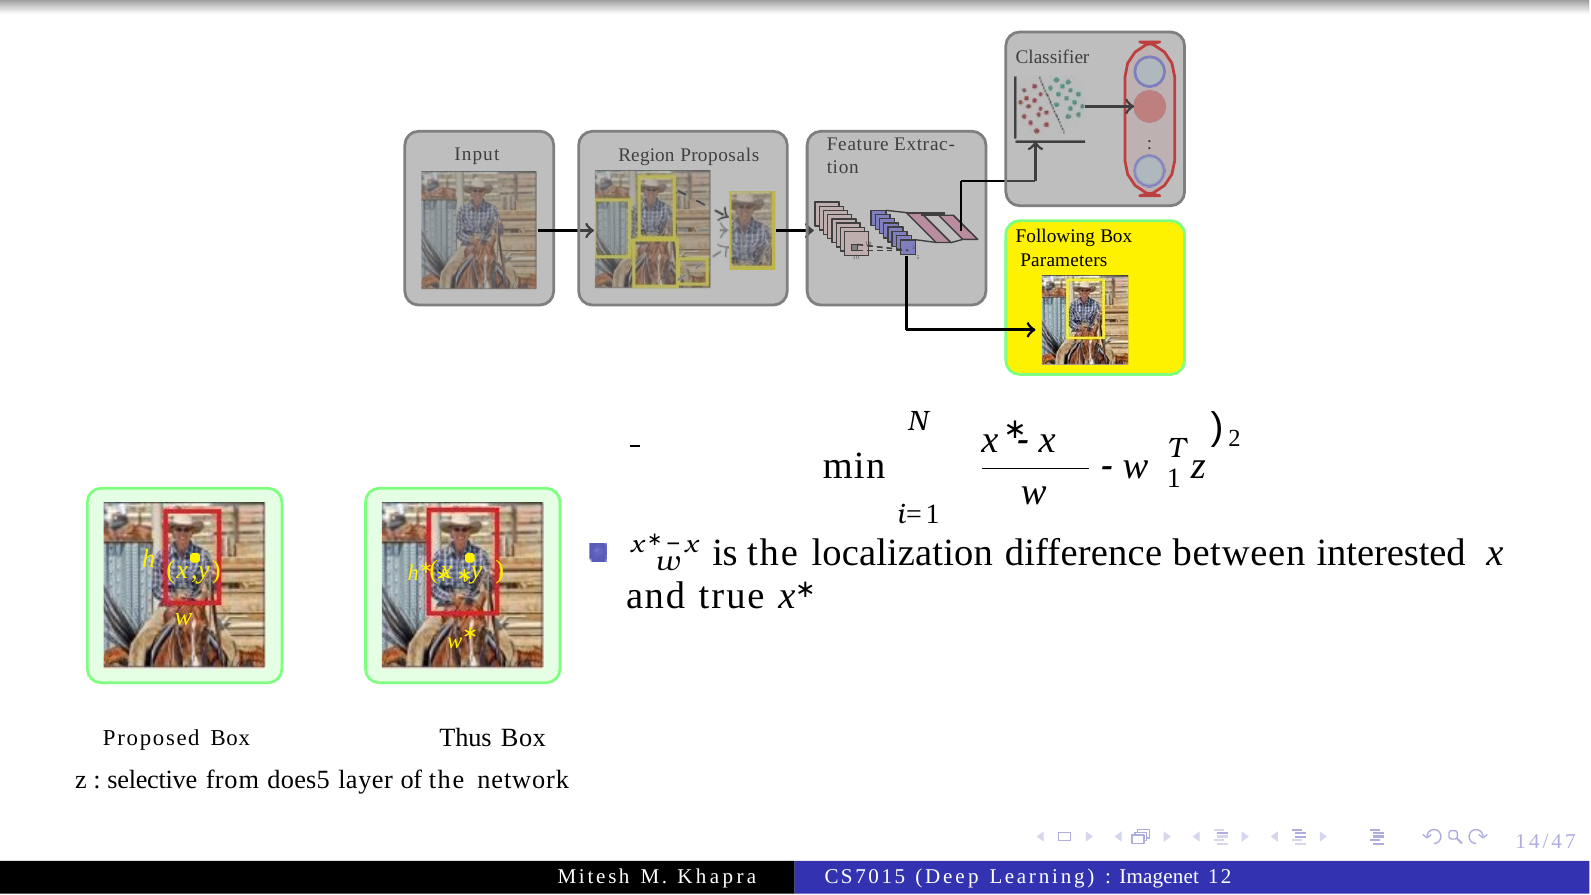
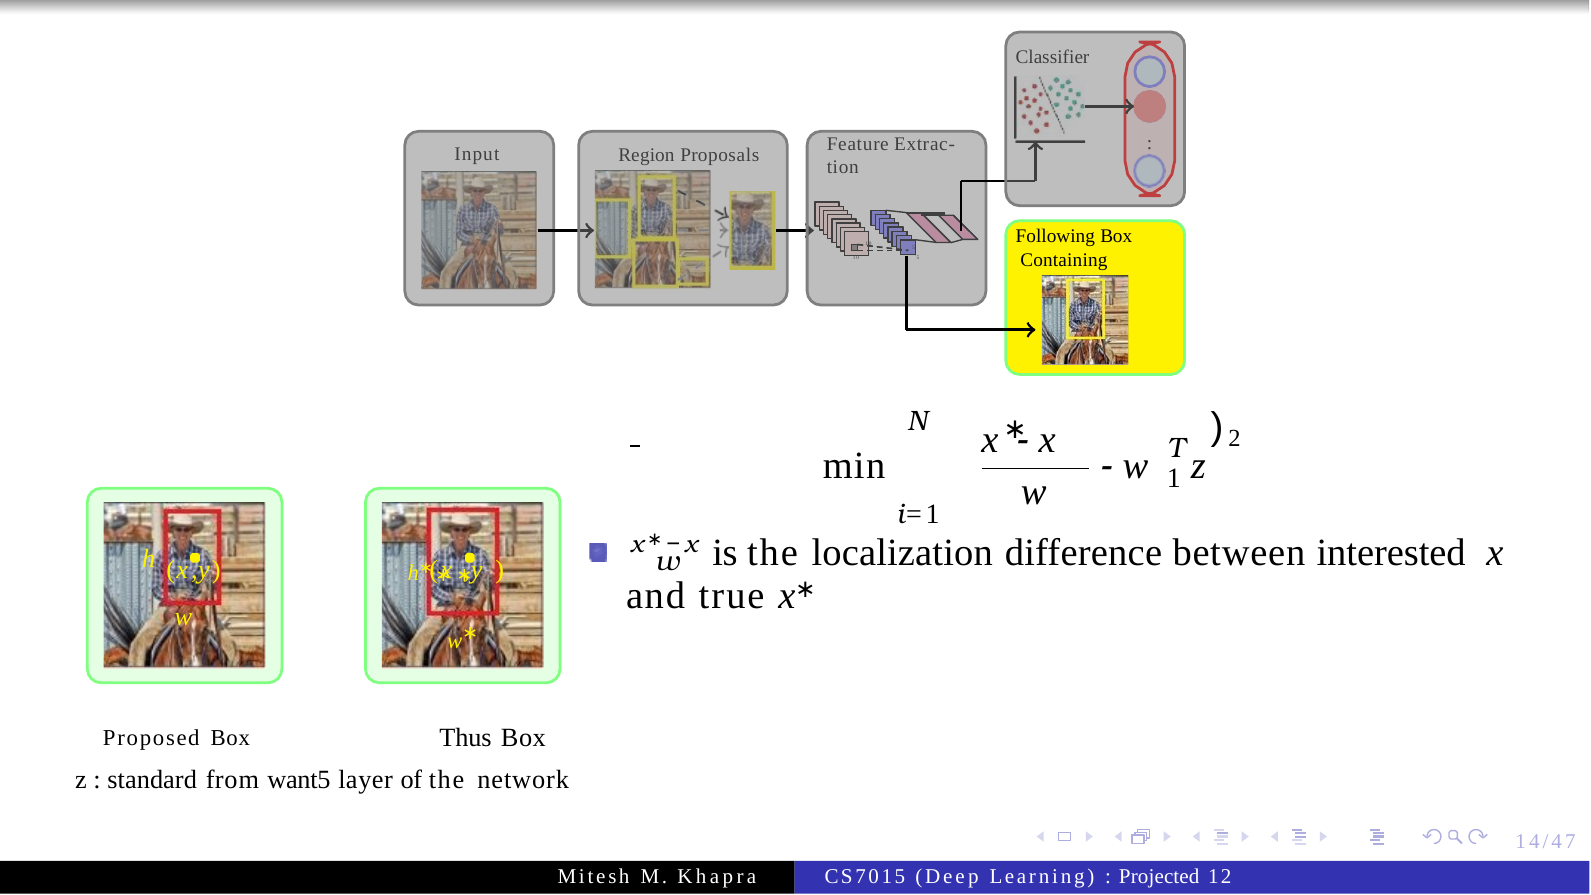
Parameters: Parameters -> Containing
selective: selective -> standard
does5: does5 -> want5
Imagenet: Imagenet -> Projected
